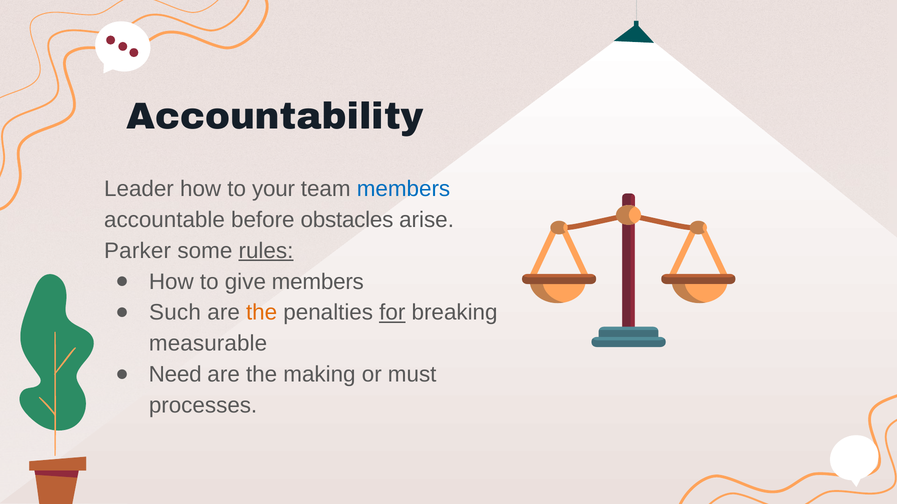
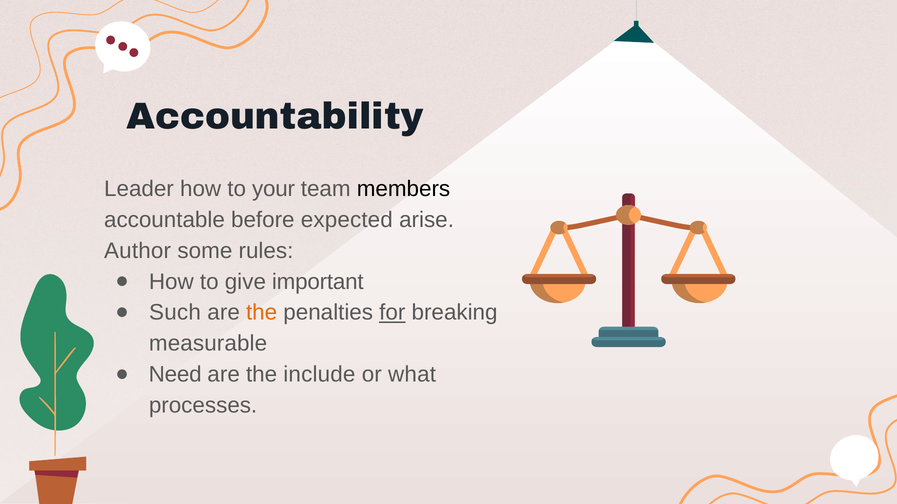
members at (403, 189) colour: blue -> black
obstacles: obstacles -> expected
Parker: Parker -> Author
rules underline: present -> none
give members: members -> important
making: making -> include
must: must -> what
